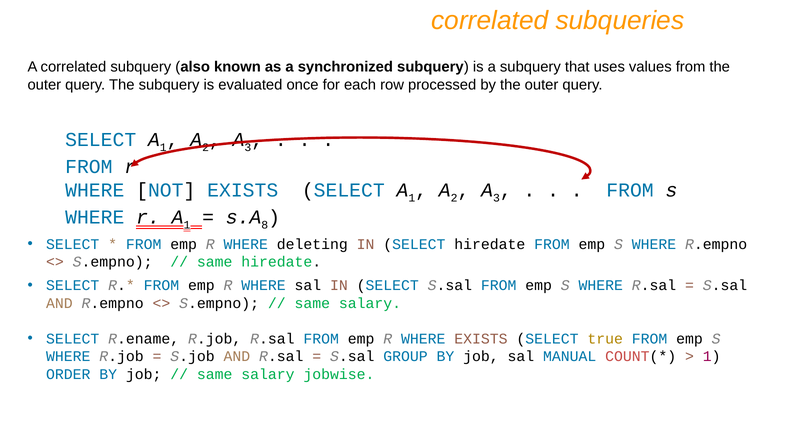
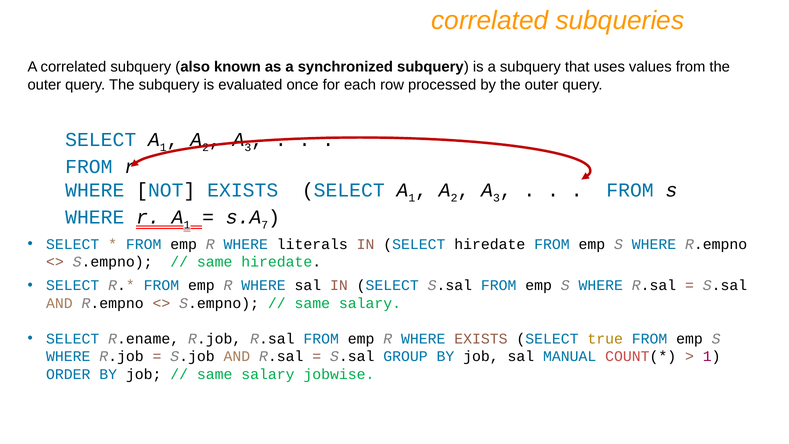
8: 8 -> 7
deleting: deleting -> literals
